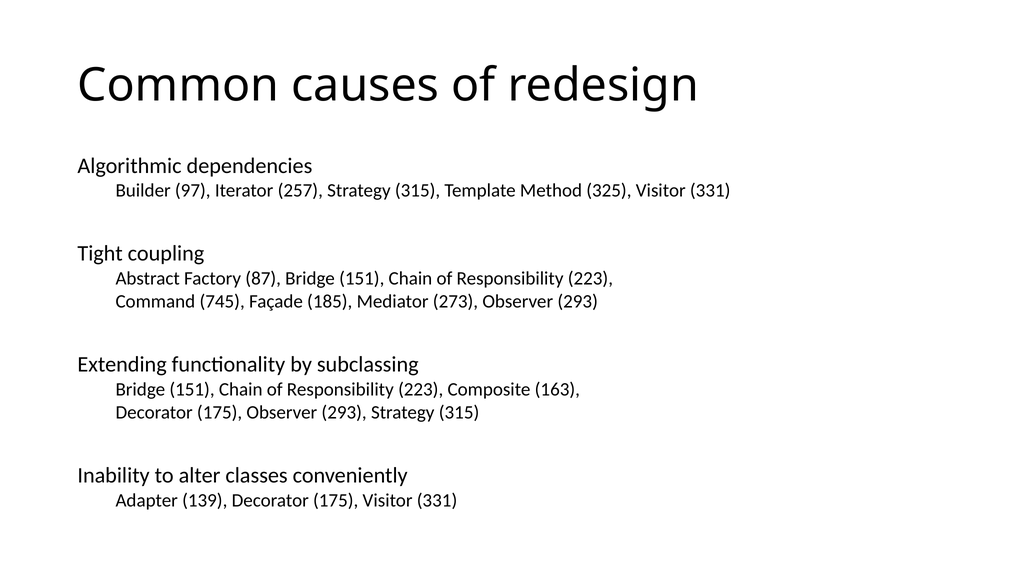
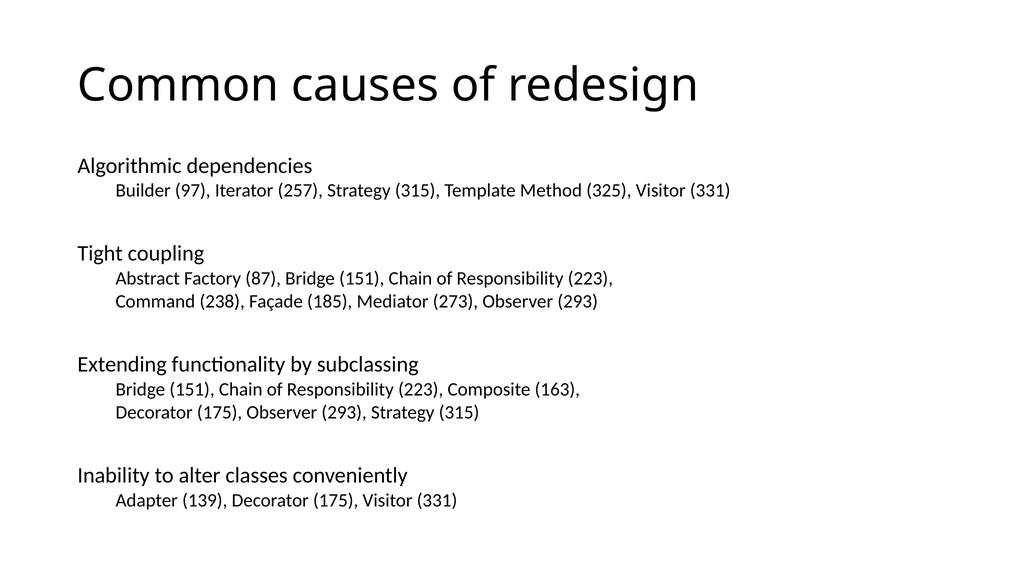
745: 745 -> 238
